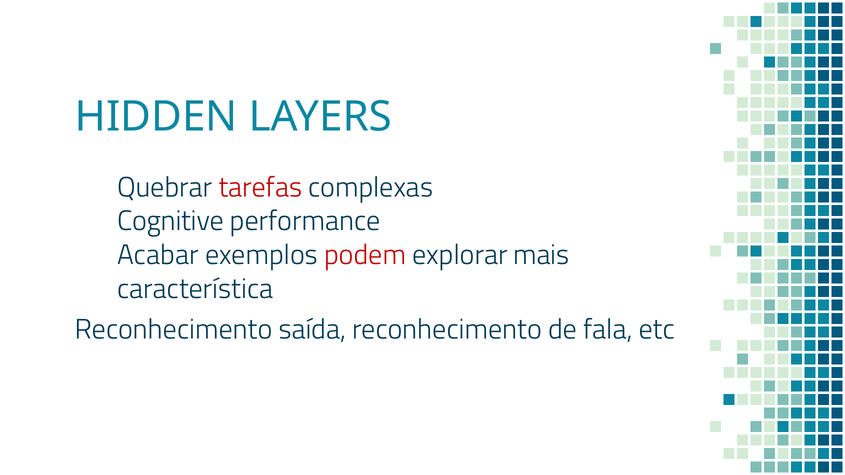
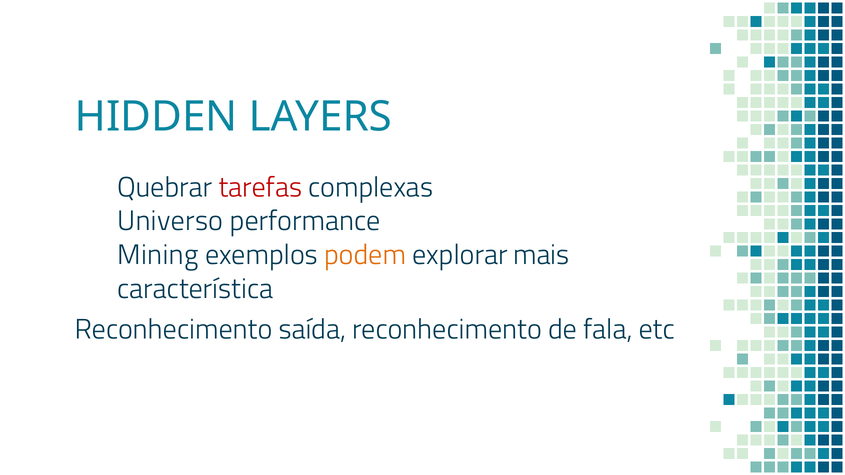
Cognitive: Cognitive -> Universo
Acabar: Acabar -> Mining
podem colour: red -> orange
